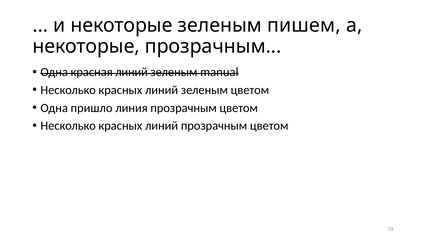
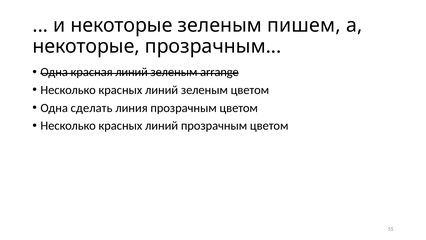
manual: manual -> arrange
пришло: пришло -> сделать
